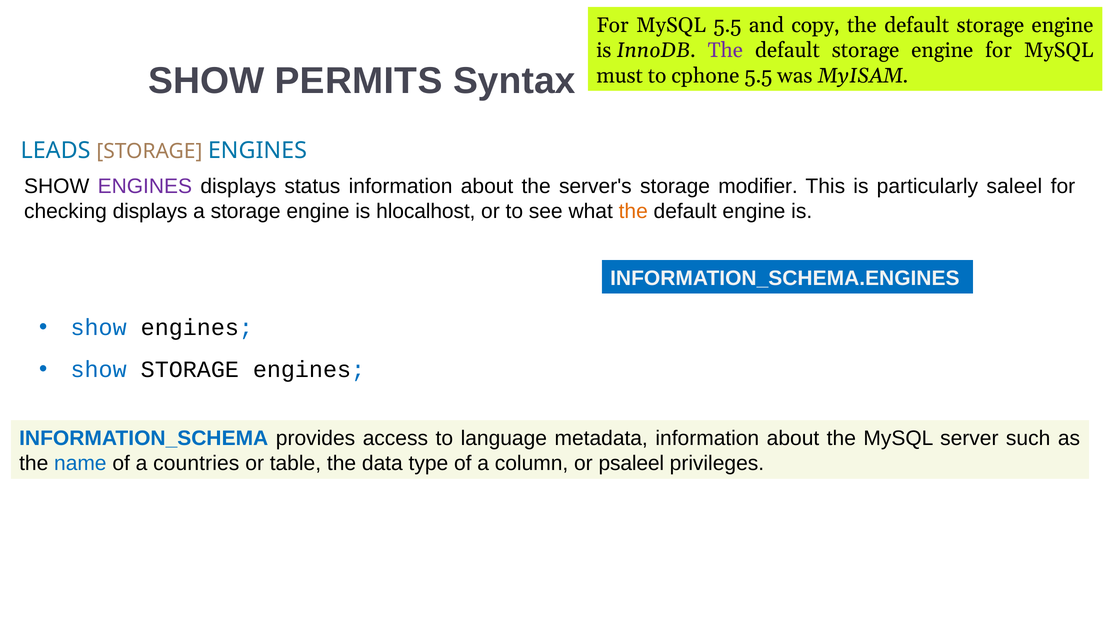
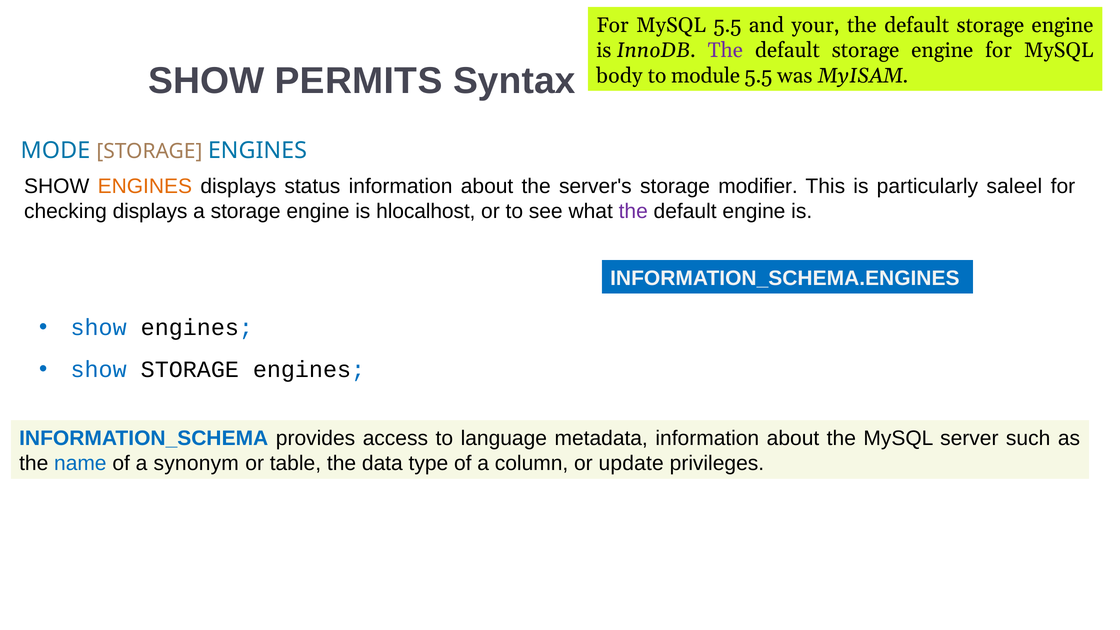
copy: copy -> your
must: must -> body
cphone: cphone -> module
LEADS: LEADS -> MODE
ENGINES at (145, 186) colour: purple -> orange
the at (633, 211) colour: orange -> purple
countries: countries -> synonym
psaleel: psaleel -> update
